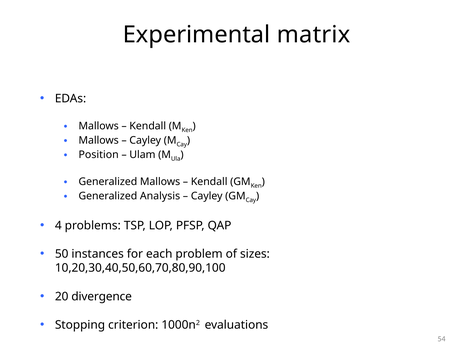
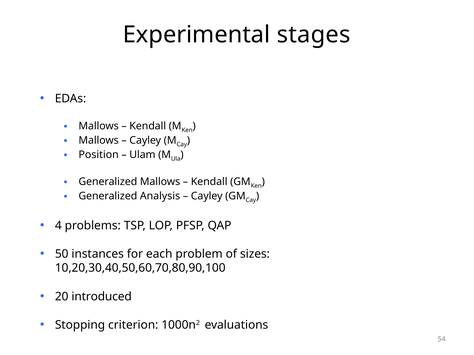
matrix: matrix -> stages
divergence: divergence -> introduced
